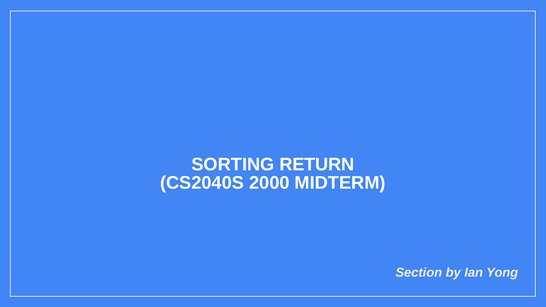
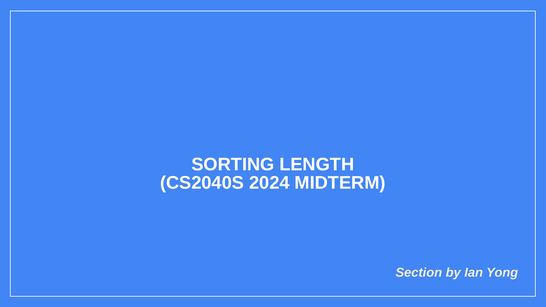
RETURN: RETURN -> LENGTH
2000: 2000 -> 2024
